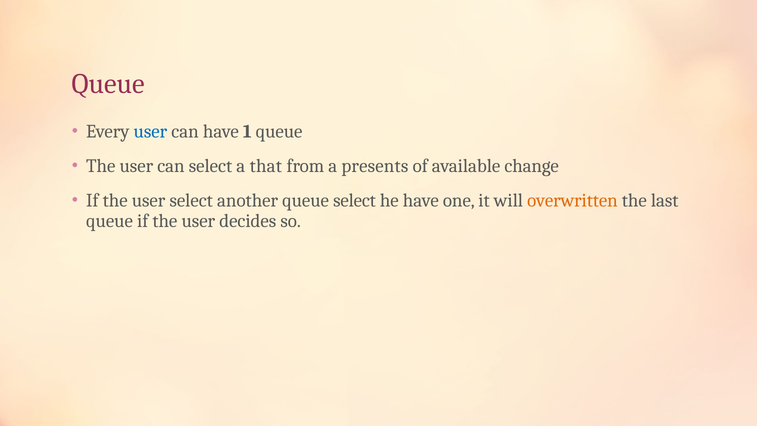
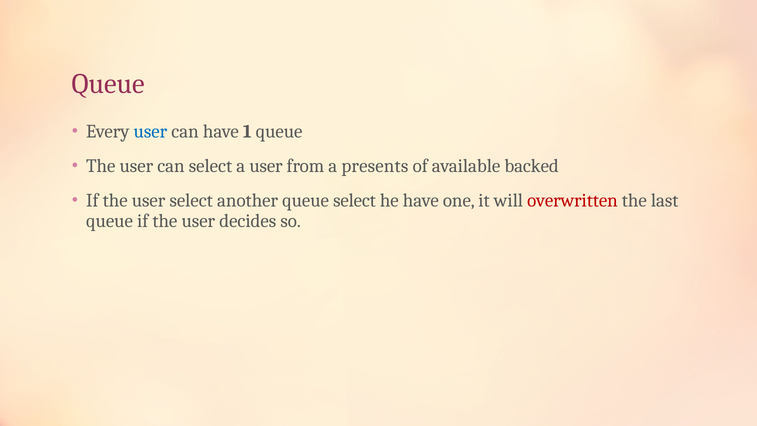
a that: that -> user
change: change -> backed
overwritten colour: orange -> red
